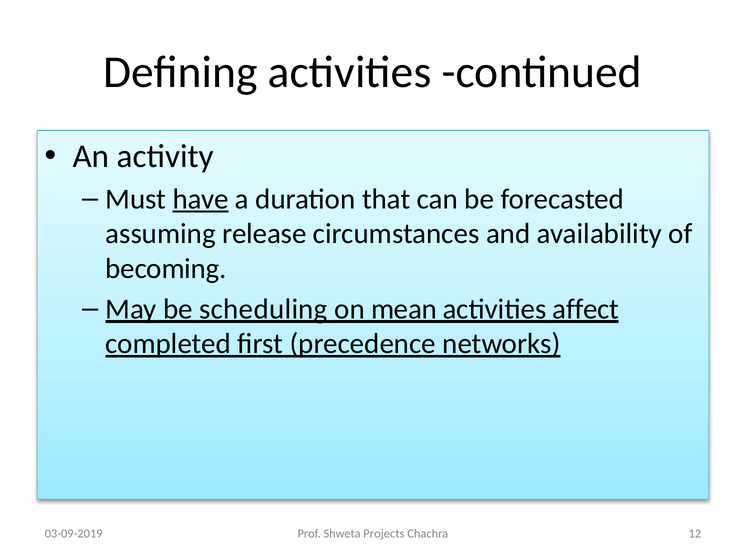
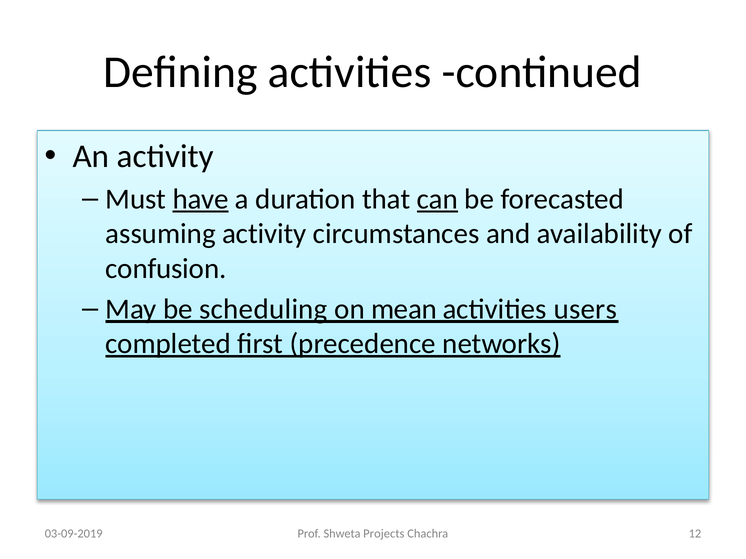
can underline: none -> present
assuming release: release -> activity
becoming: becoming -> confusion
affect: affect -> users
